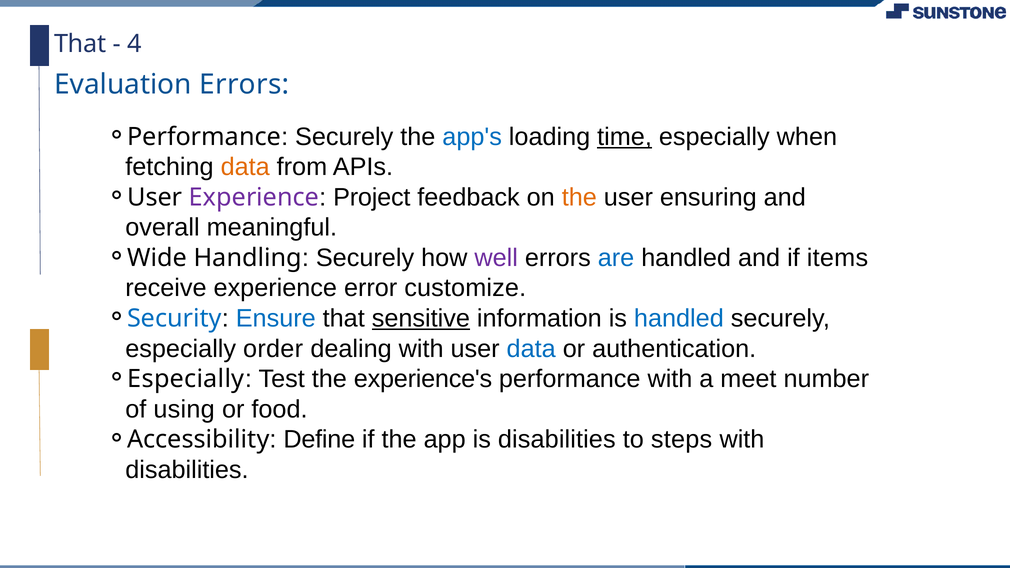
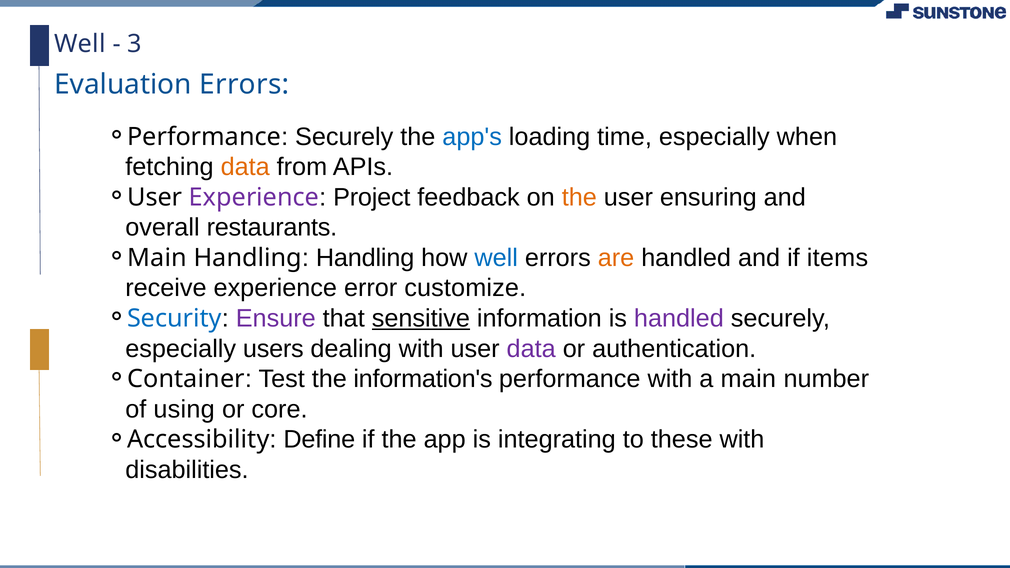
That at (80, 44): That -> Well
4: 4 -> 3
time underline: present -> none
meaningful: meaningful -> restaurants
Wide at (157, 258): Wide -> Main
Securely at (365, 258): Securely -> Handling
well at (496, 258) colour: purple -> blue
are colour: blue -> orange
Ensure colour: blue -> purple
handled at (679, 319) colour: blue -> purple
order: order -> users
data at (531, 349) colour: blue -> purple
Especially at (186, 379): Especially -> Container
experience's: experience's -> information's
a meet: meet -> main
food: food -> core
is disabilities: disabilities -> integrating
steps: steps -> these
